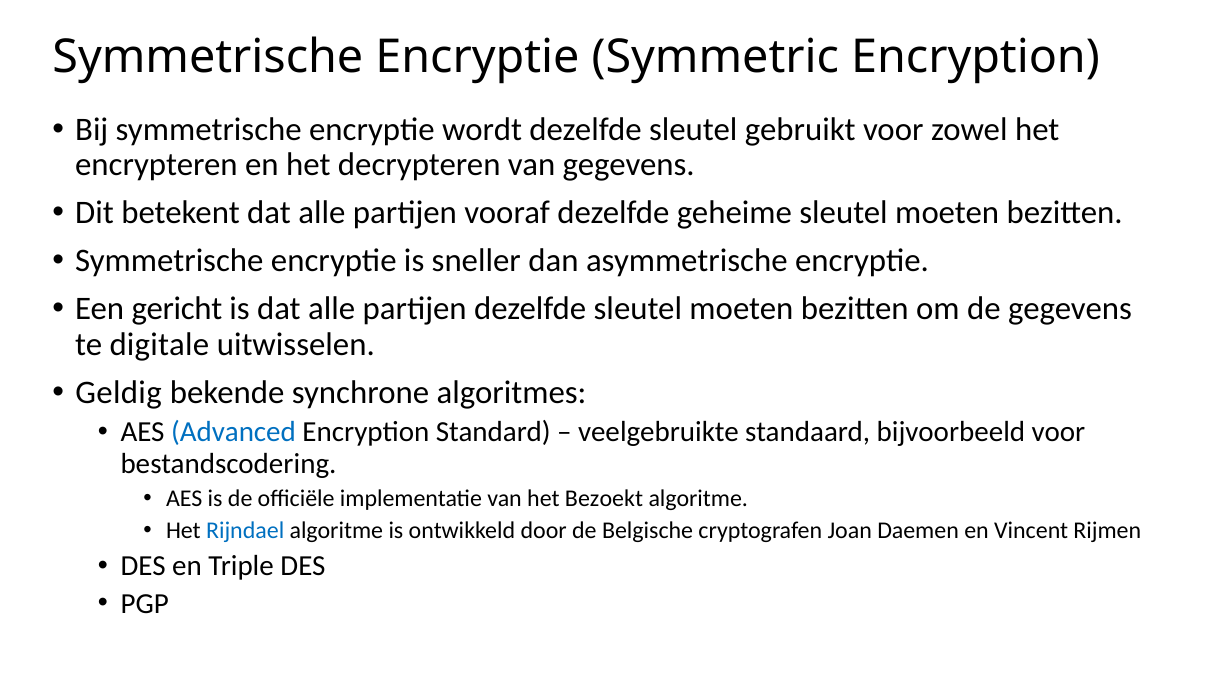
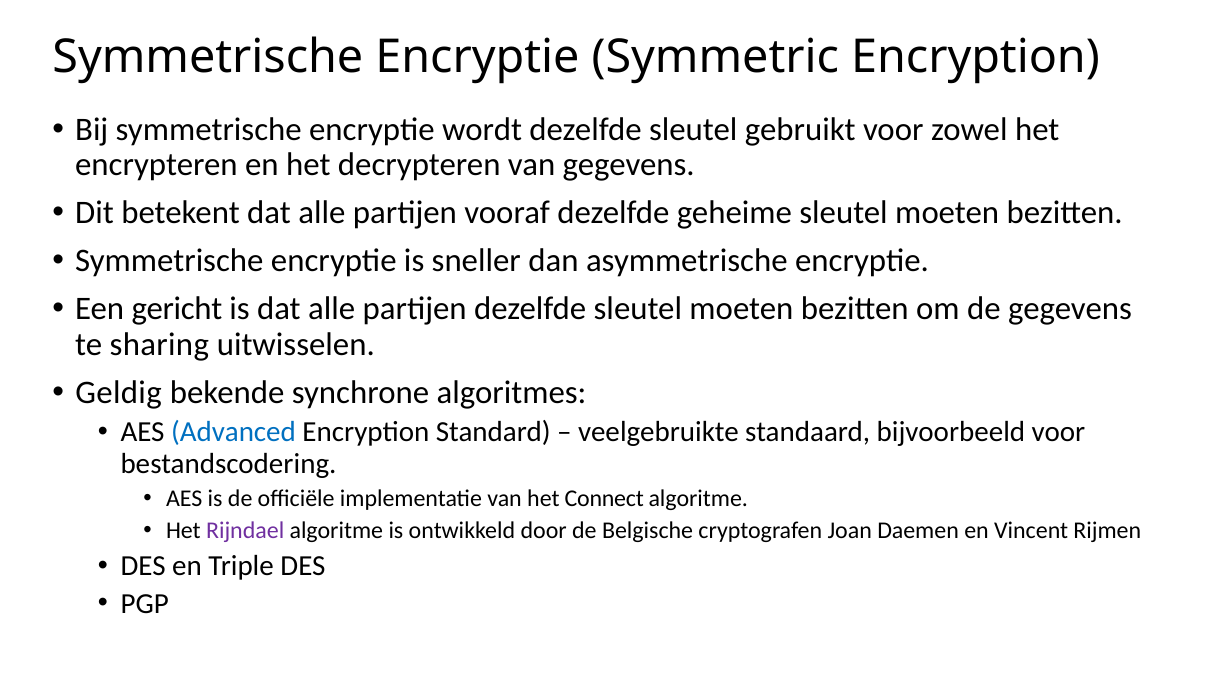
digitale: digitale -> sharing
Bezoekt: Bezoekt -> Connect
Rijndael colour: blue -> purple
